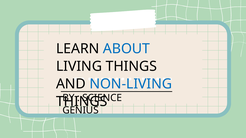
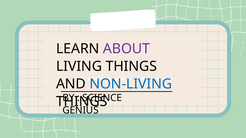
ABOUT colour: blue -> purple
